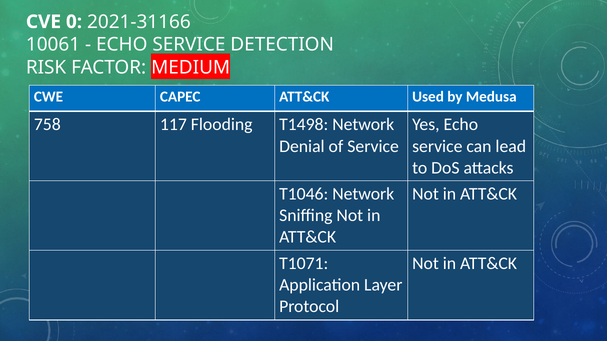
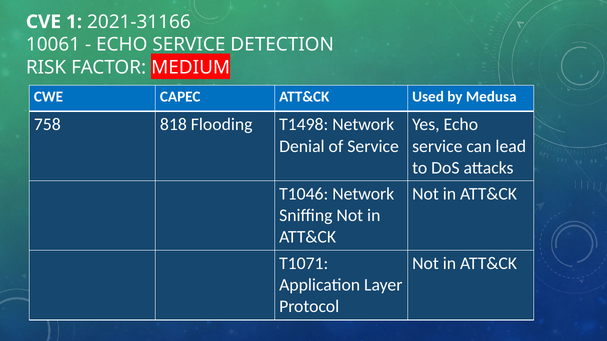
0: 0 -> 1
117: 117 -> 818
